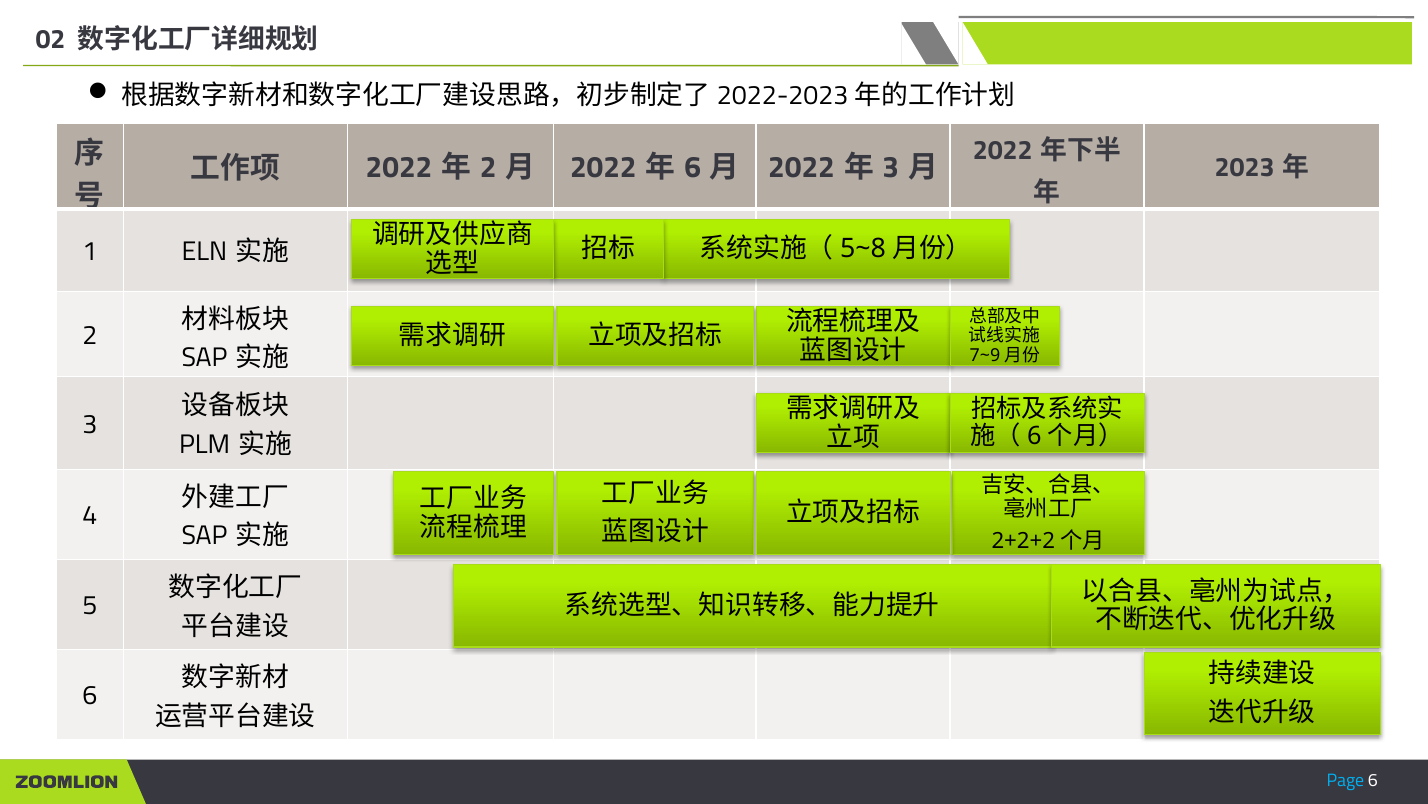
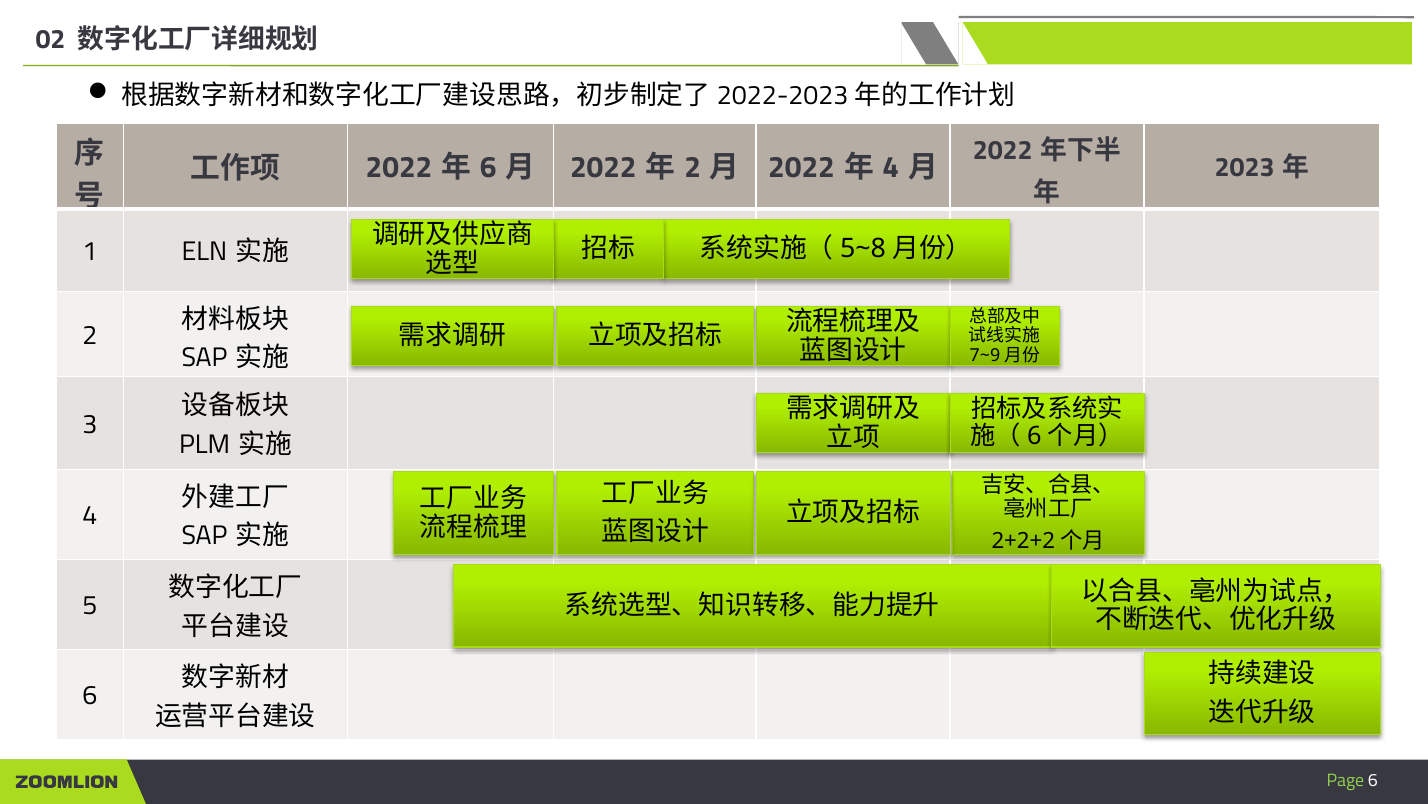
2 at (488, 167): 2 -> 6
6 at (693, 167): 6 -> 2
3 at (891, 167): 3 -> 4
Page colour: light blue -> light green
